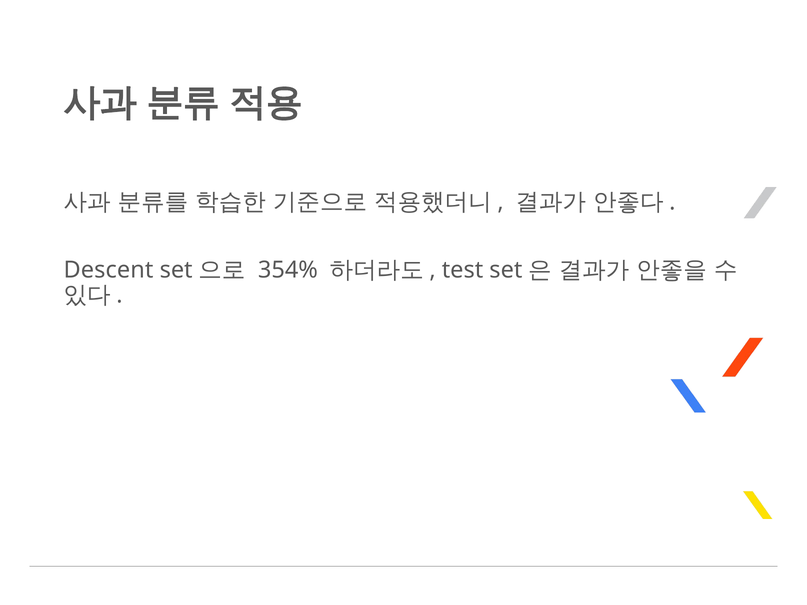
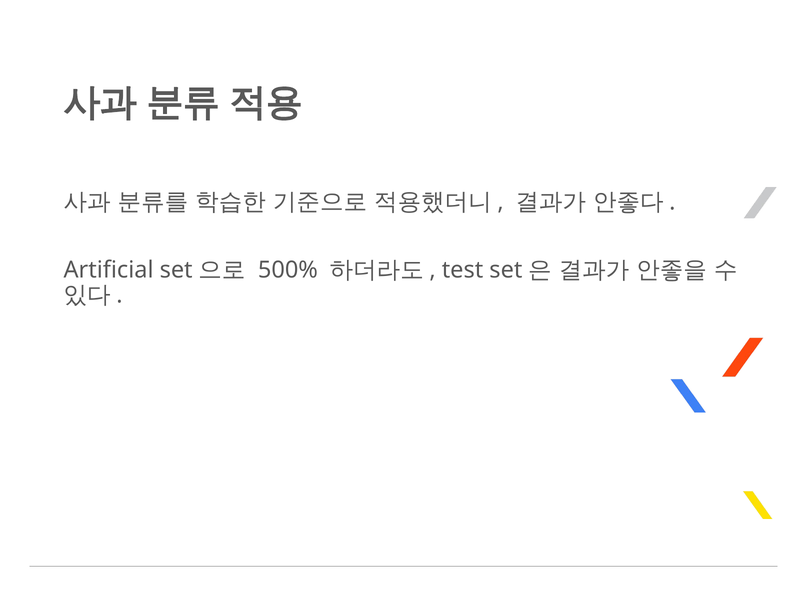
Descent: Descent -> Artificial
354%: 354% -> 500%
